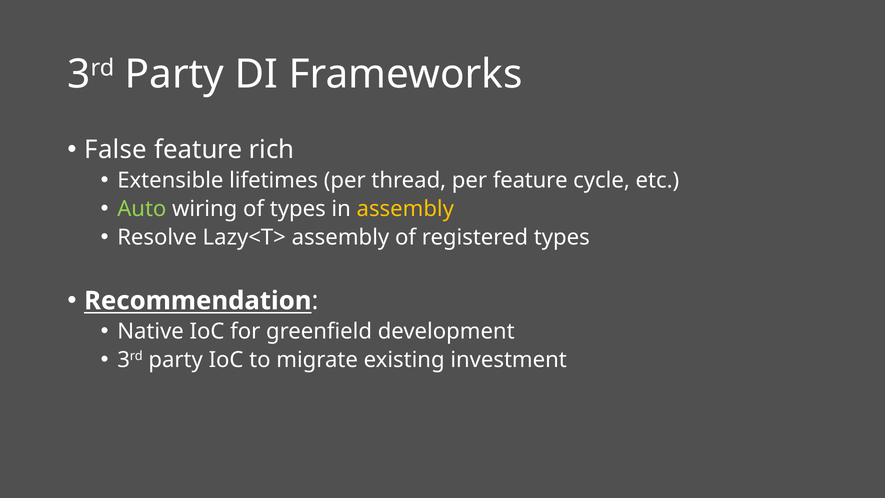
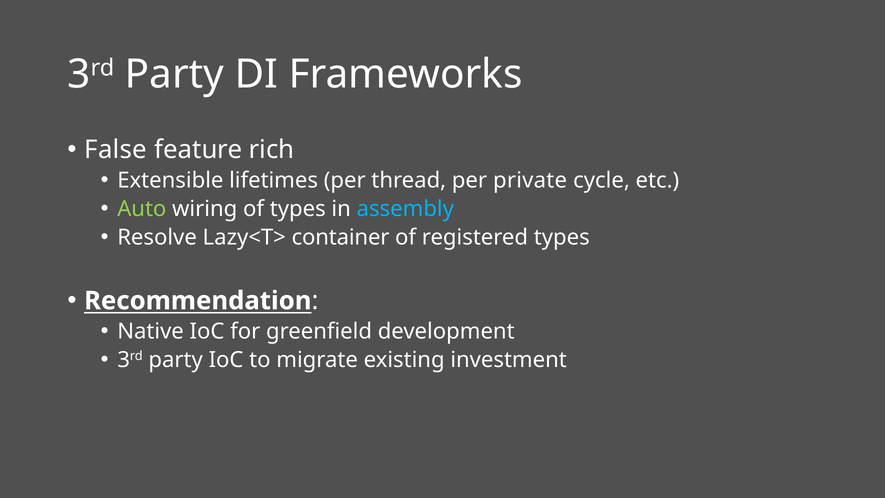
per feature: feature -> private
assembly at (405, 209) colour: yellow -> light blue
Lazy<T> assembly: assembly -> container
